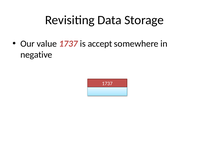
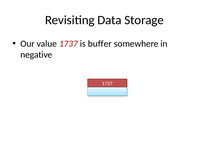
accept: accept -> buffer
